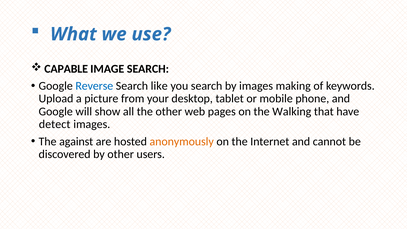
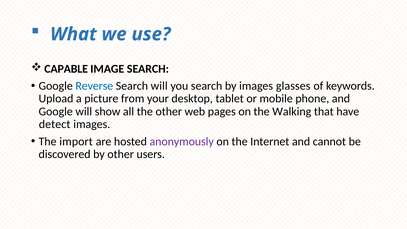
Search like: like -> will
making: making -> glasses
against: against -> import
anonymously colour: orange -> purple
